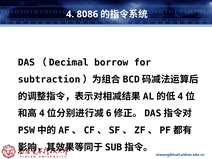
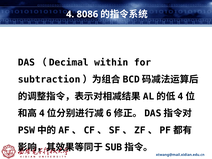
borrow: borrow -> within
